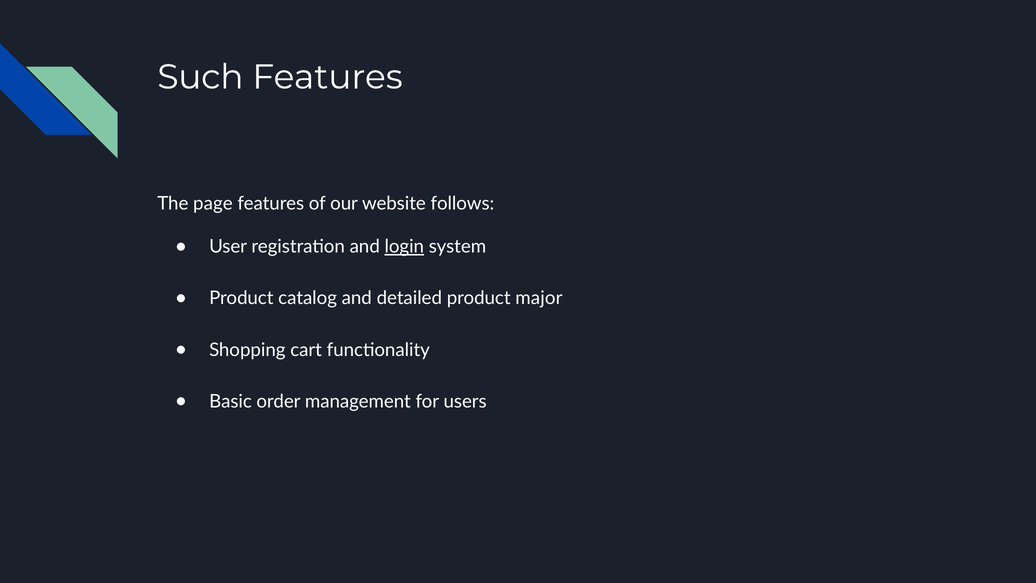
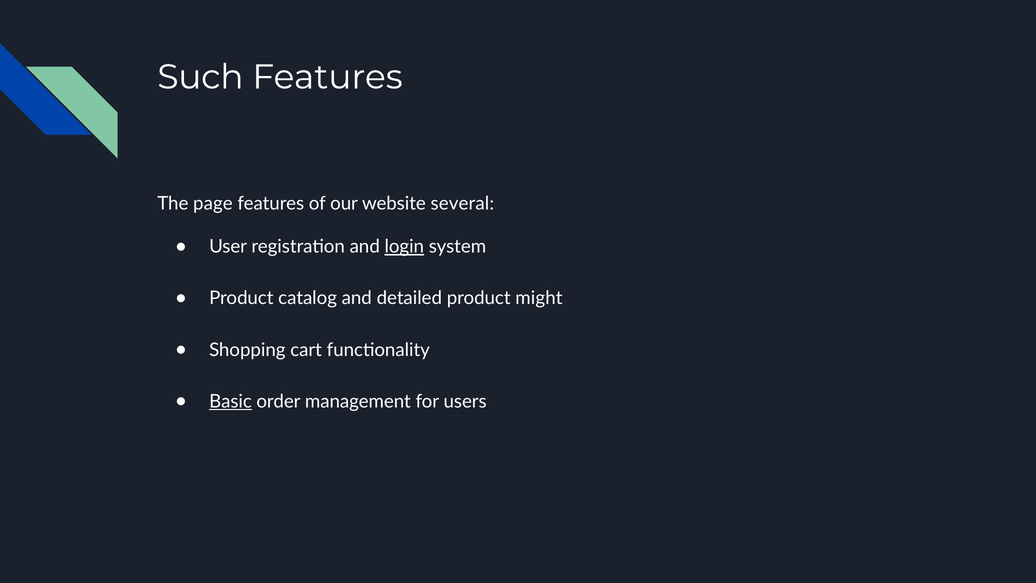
follows: follows -> several
major: major -> might
Basic underline: none -> present
